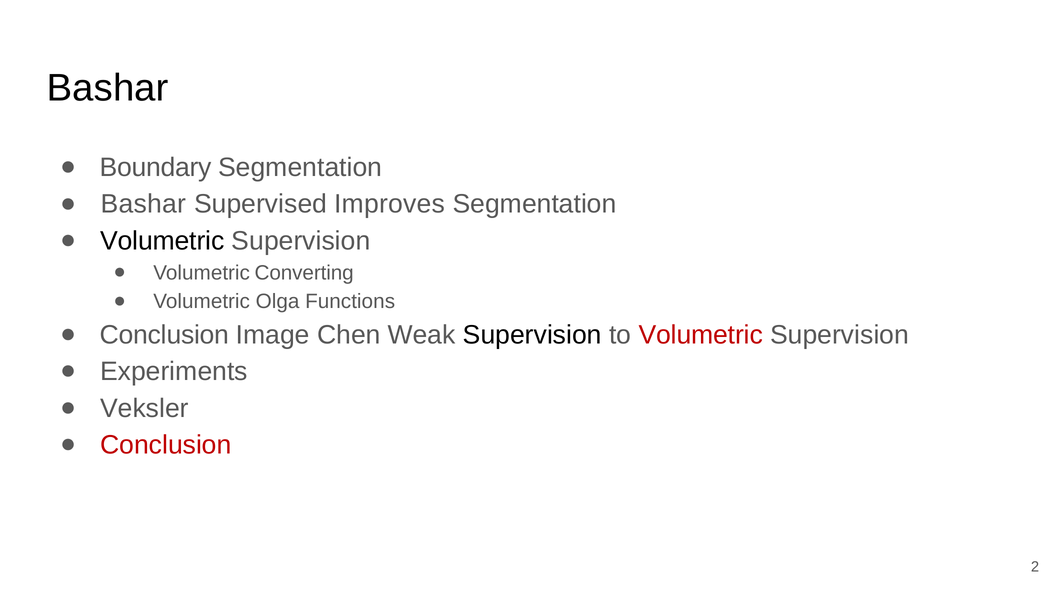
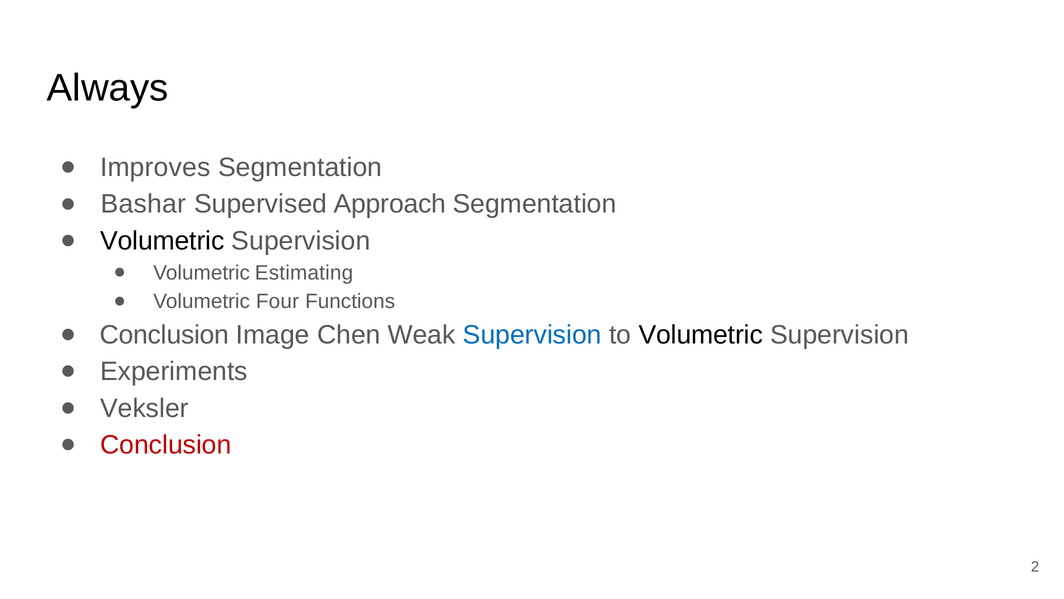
Bashar at (108, 88): Bashar -> Always
Boundary: Boundary -> Improves
Improves: Improves -> Approach
Converting: Converting -> Estimating
Olga: Olga -> Four
Supervision at (532, 335) colour: black -> blue
Volumetric at (701, 335) colour: red -> black
